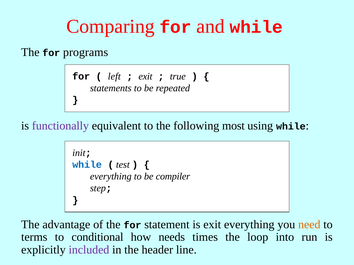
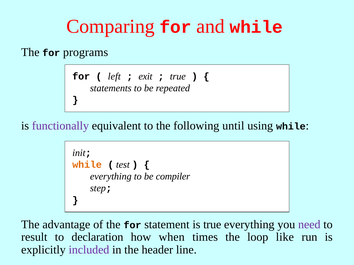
most: most -> until
while at (87, 165) colour: blue -> orange
is exit: exit -> true
need colour: orange -> purple
terms: terms -> result
conditional: conditional -> declaration
needs: needs -> when
into: into -> like
